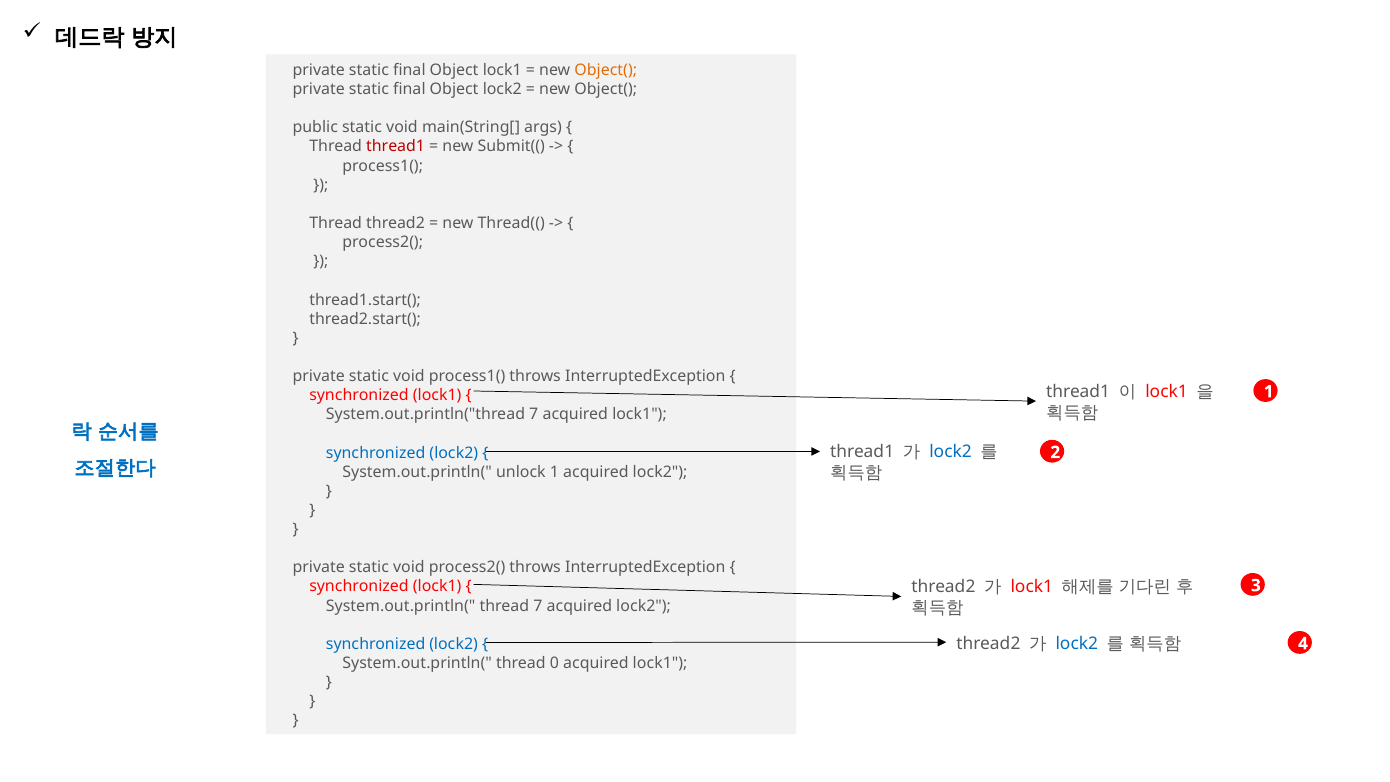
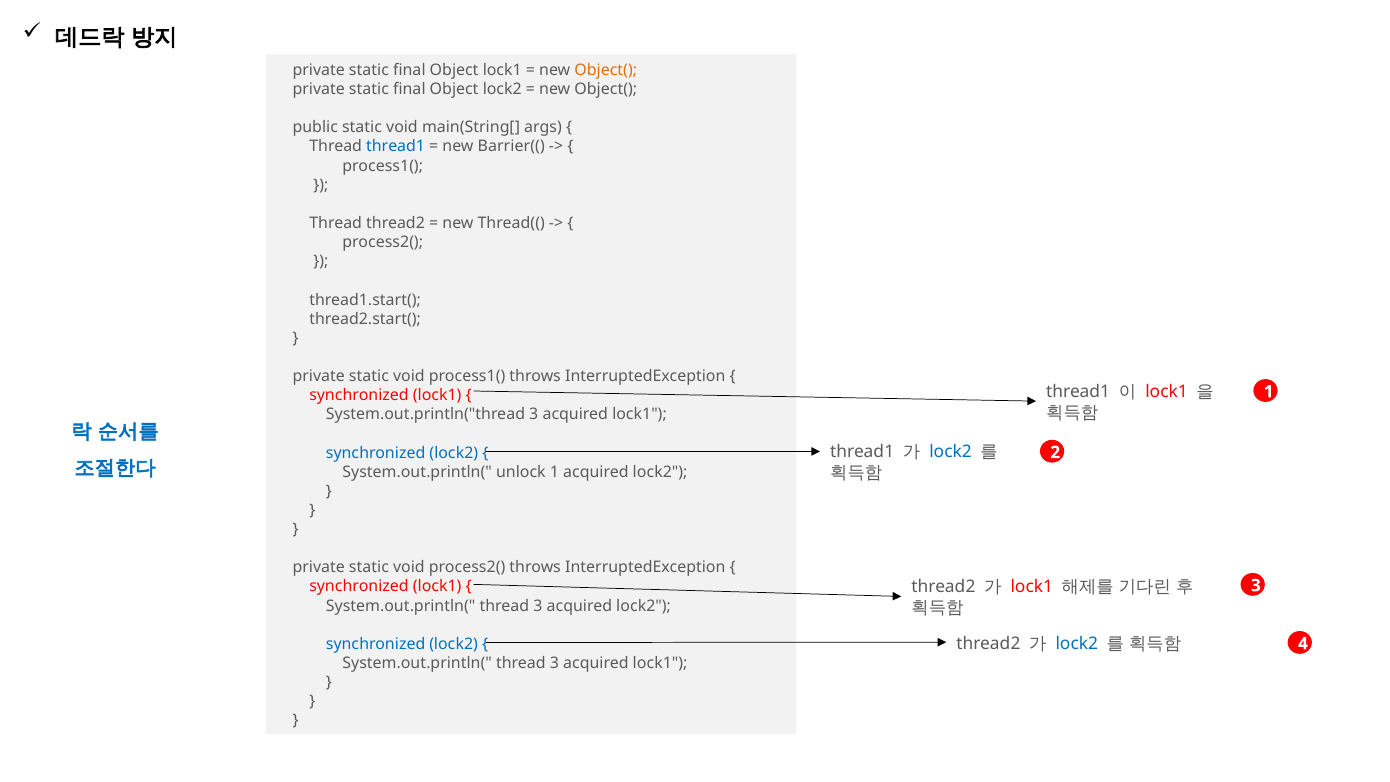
thread1 at (396, 147) colour: red -> blue
Submit((: Submit(( -> Barrier((
System.out.println("thread 7: 7 -> 3
7 at (538, 606): 7 -> 3
0 at (554, 663): 0 -> 3
